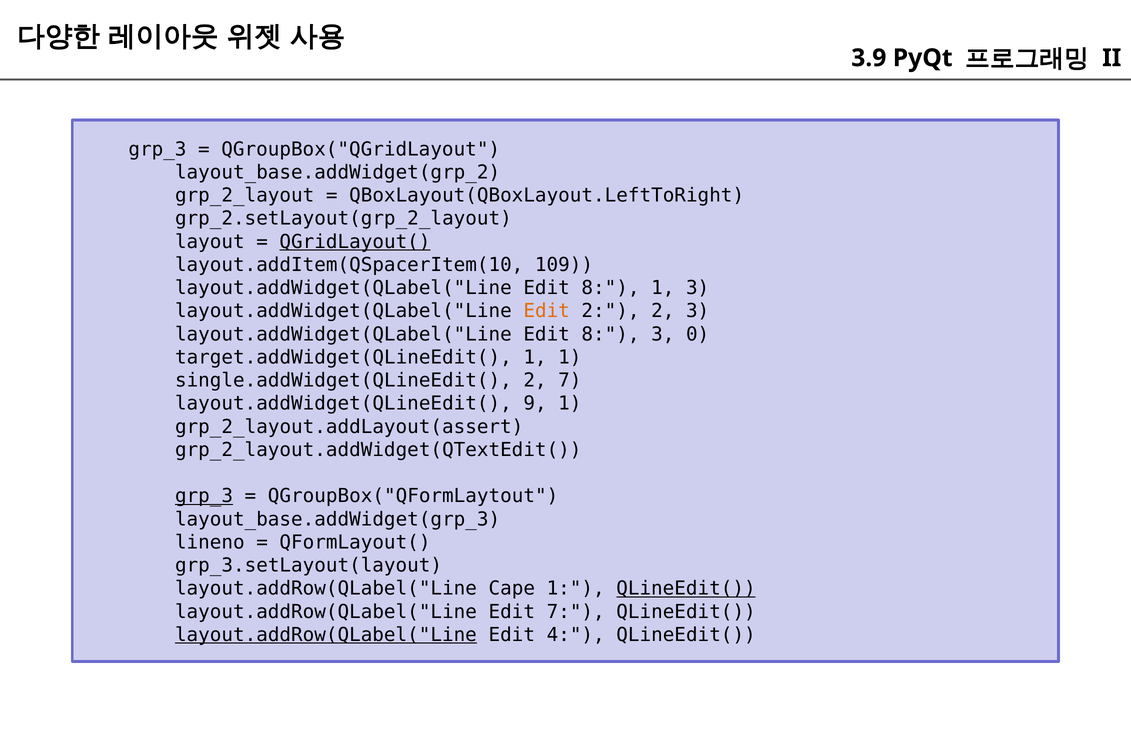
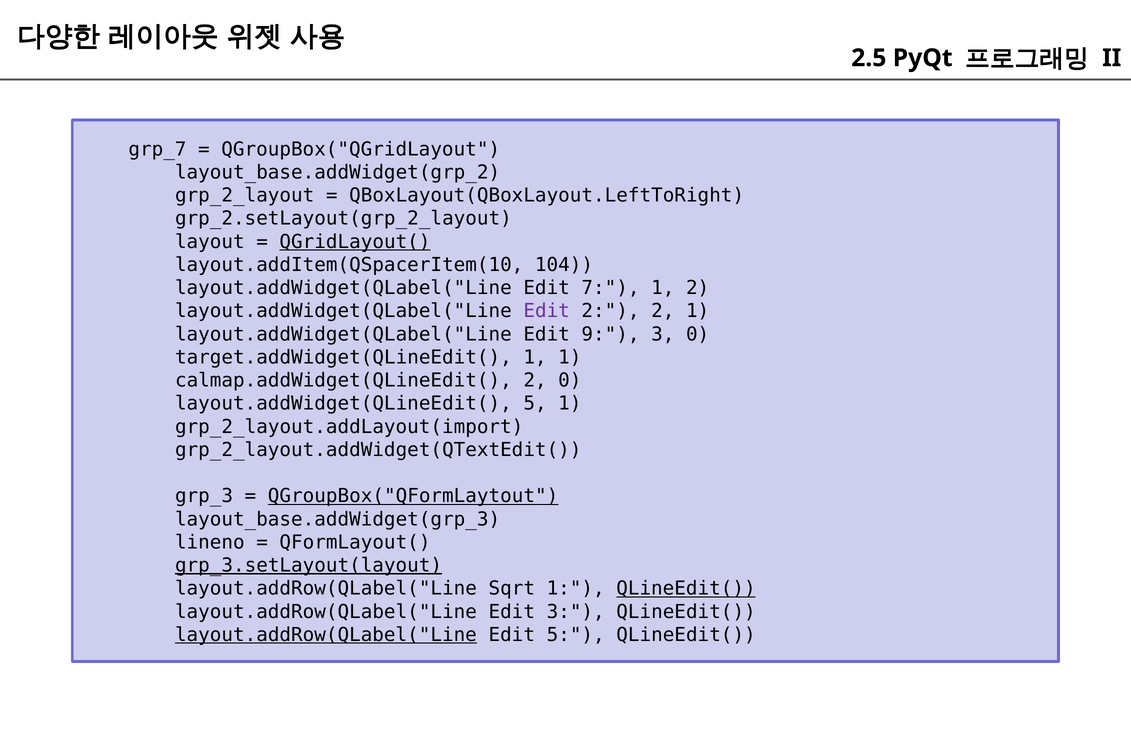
3.9: 3.9 -> 2.5
grp_3 at (157, 149): grp_3 -> grp_7
109: 109 -> 104
8 at (611, 288): 8 -> 7
1 3: 3 -> 2
Edit at (547, 311) colour: orange -> purple
2 3: 3 -> 1
8 at (611, 334): 8 -> 9
single.addWidget(QLineEdit(: single.addWidget(QLineEdit( -> calmap.addWidget(QLineEdit(
2 7: 7 -> 0
layout.addWidget(QLineEdit( 9: 9 -> 5
grp_2_layout.addLayout(assert: grp_2_layout.addLayout(assert -> grp_2_layout.addLayout(import
grp_3 at (204, 496) underline: present -> none
QGroupBox("QFormLaytout underline: none -> present
grp_3.setLayout(layout underline: none -> present
Cape: Cape -> Sqrt
Edit 7: 7 -> 3
Edit 4: 4 -> 5
